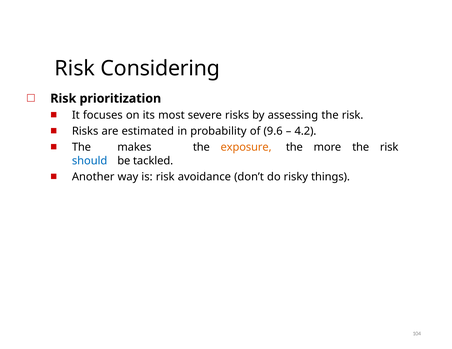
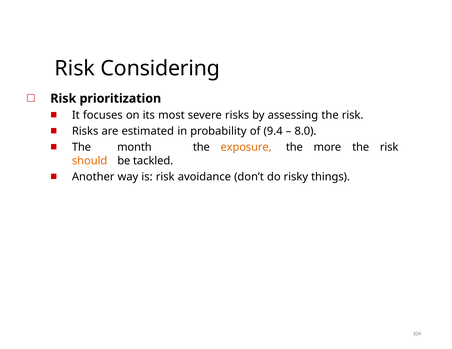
9.6: 9.6 -> 9.4
4.2: 4.2 -> 8.0
makes: makes -> month
should colour: blue -> orange
